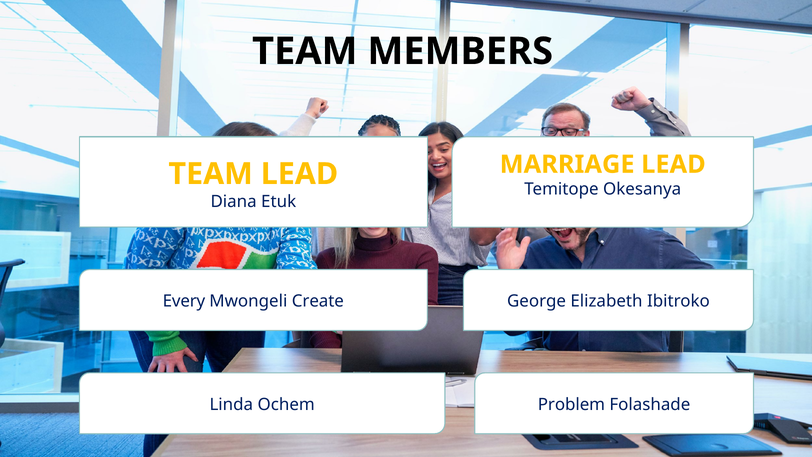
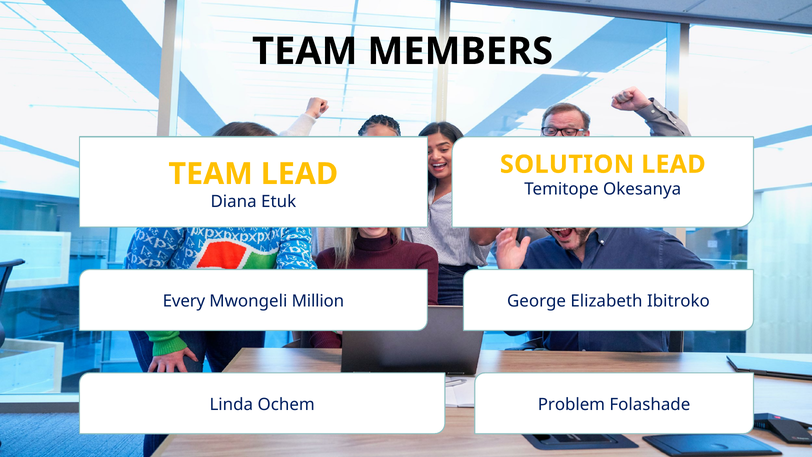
MARRIAGE: MARRIAGE -> SOLUTION
Create: Create -> Million
